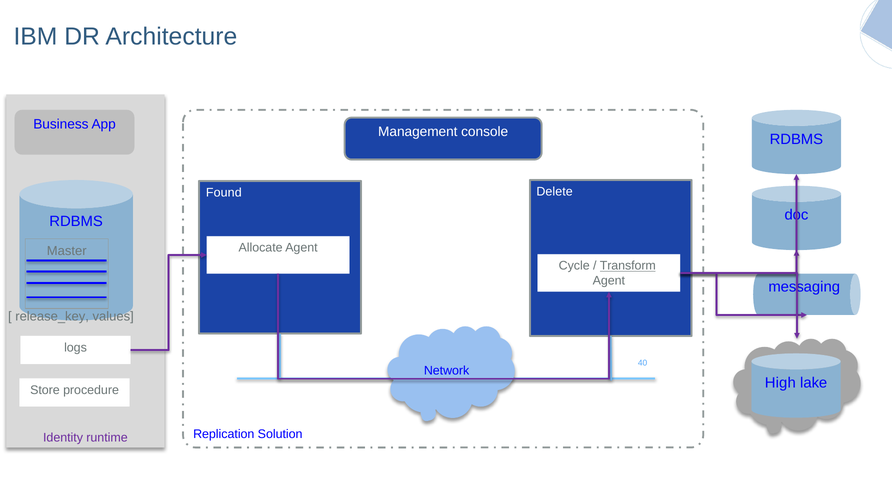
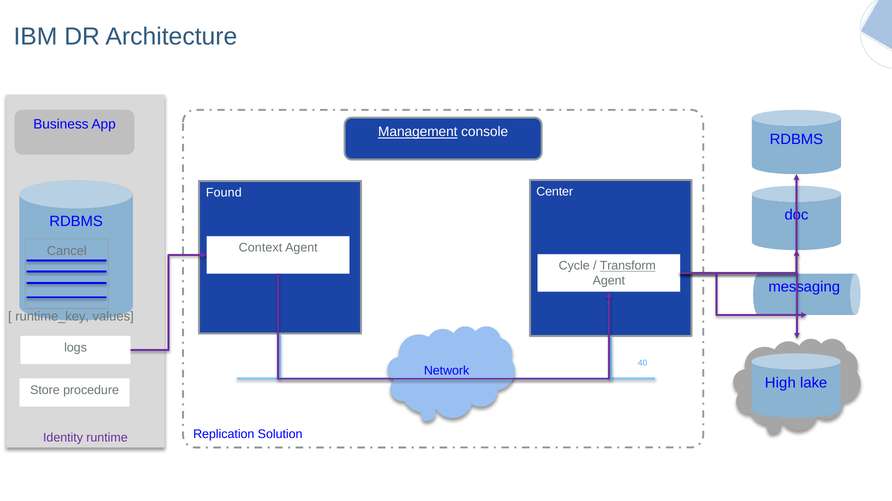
Management underline: none -> present
Delete: Delete -> Center
Allocate: Allocate -> Context
Master: Master -> Cancel
release_key: release_key -> runtime_key
